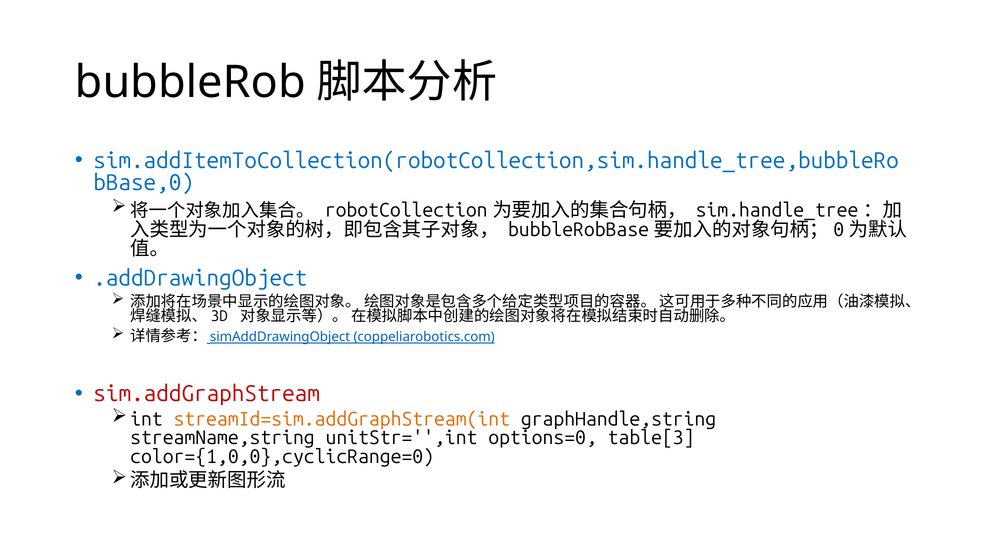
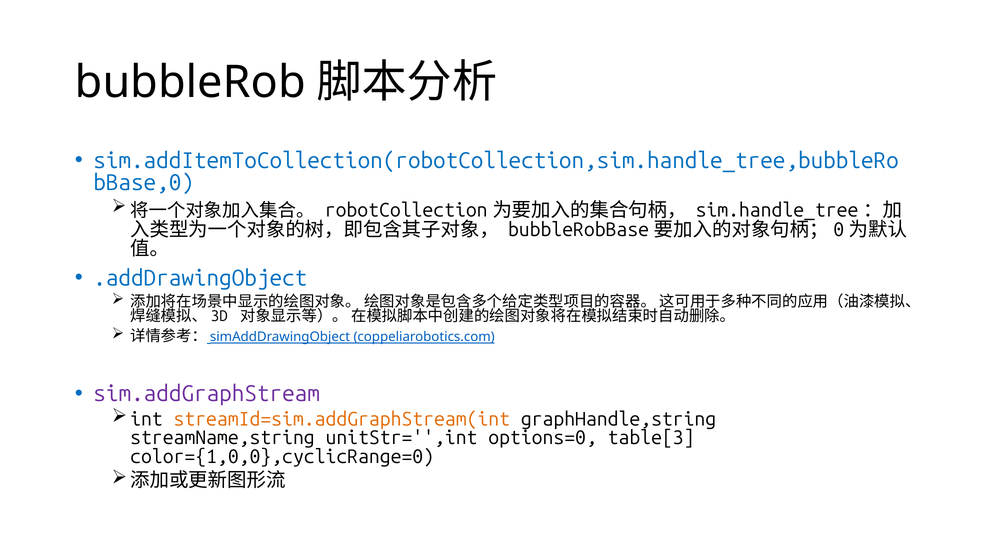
sim.addGraphStream colour: red -> purple
